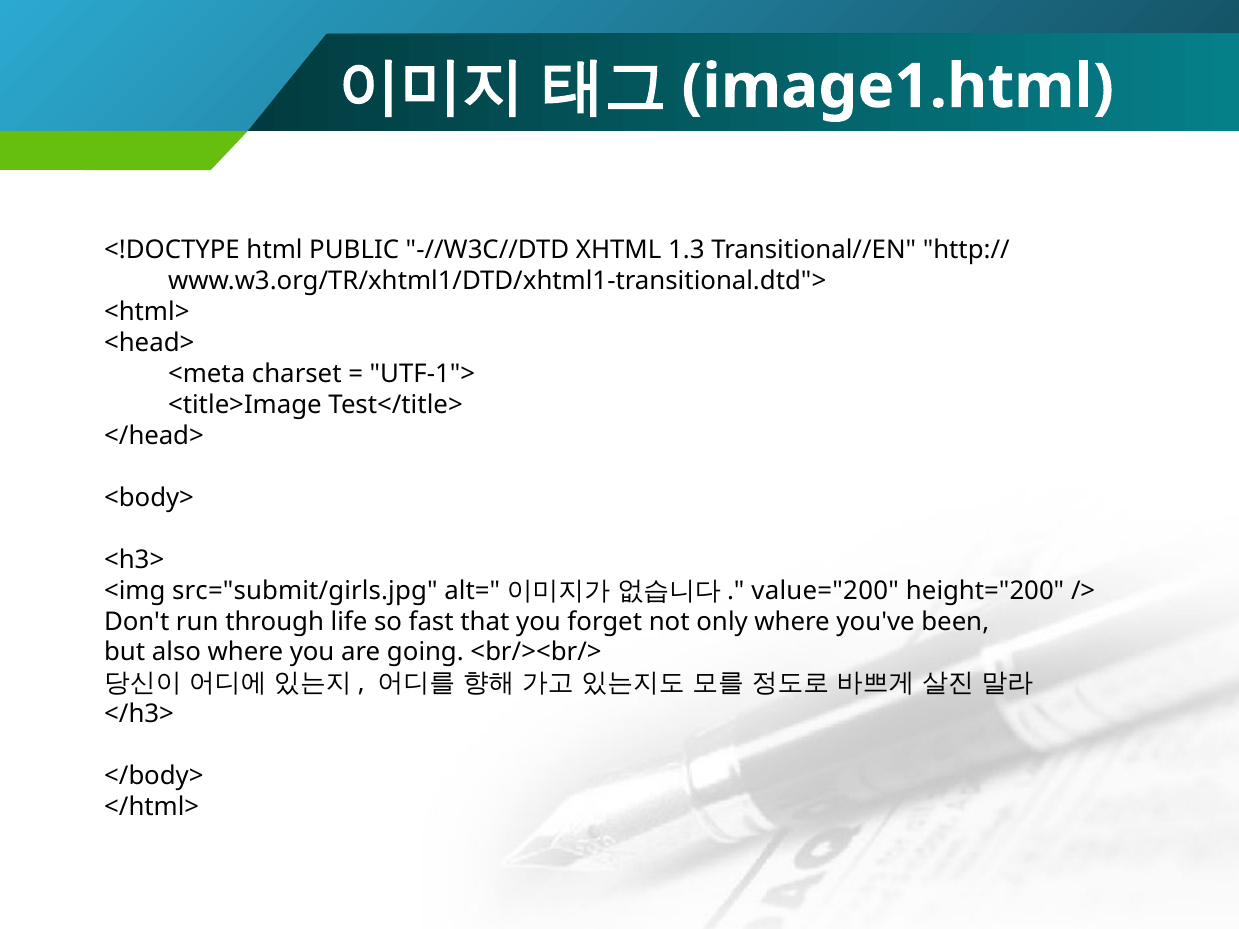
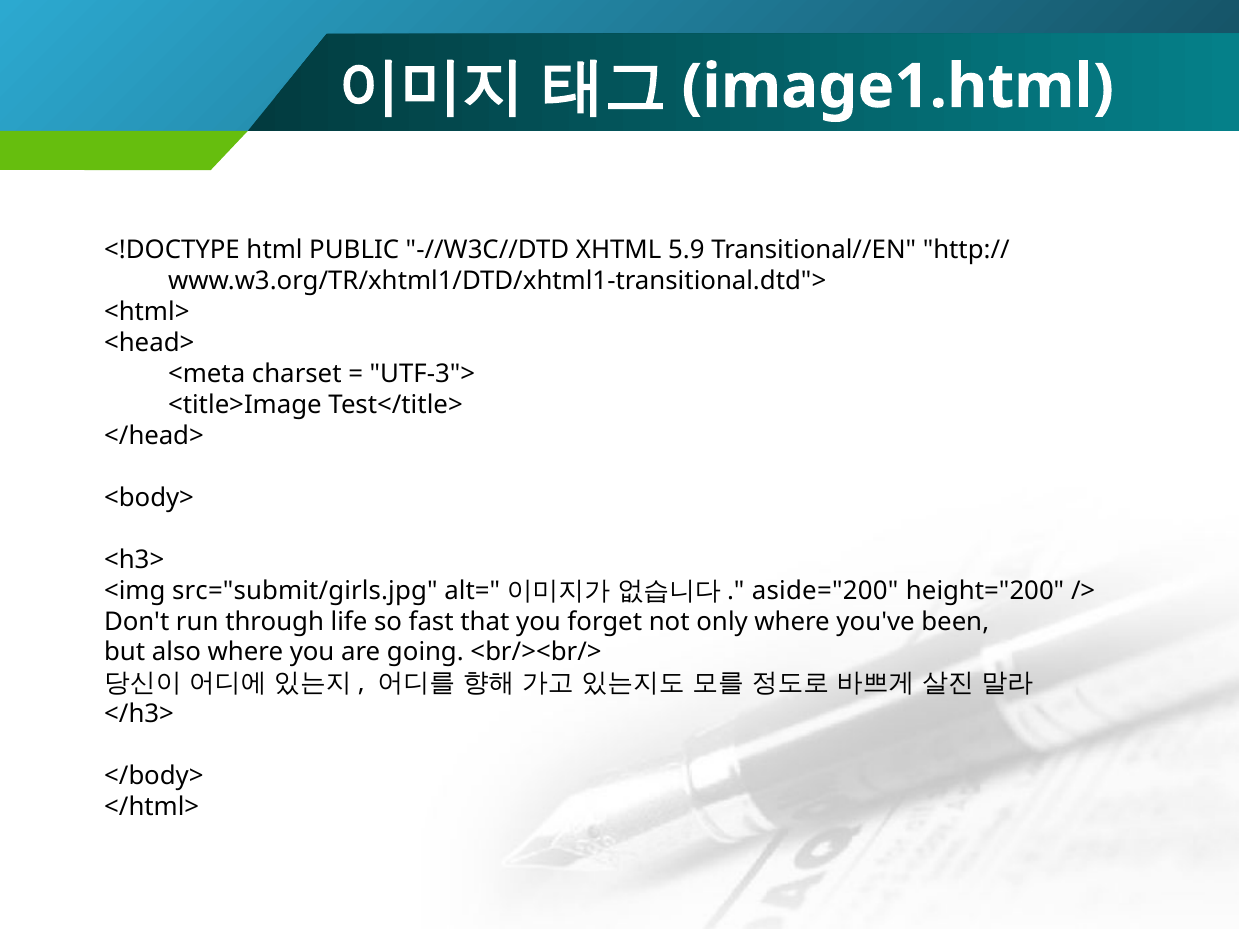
1.3: 1.3 -> 5.9
UTF-1">: UTF-1"> -> UTF-3">
value="200: value="200 -> aside="200
